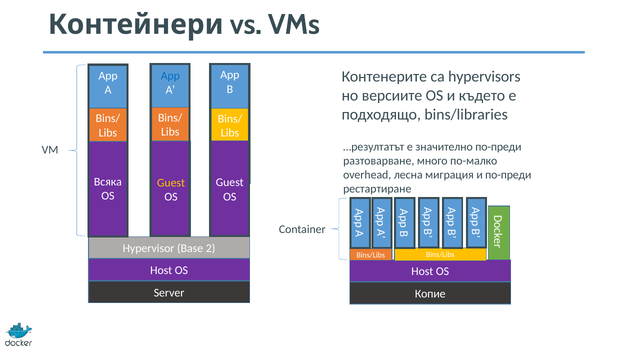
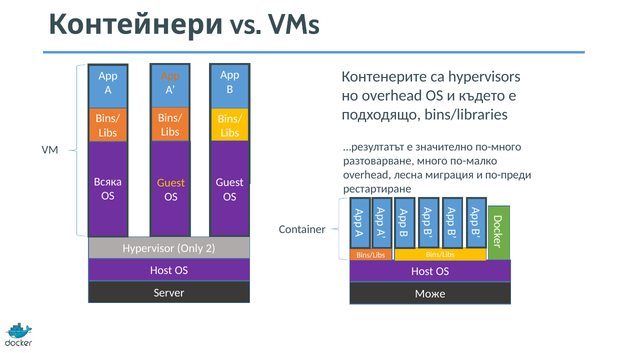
App at (170, 76) colour: blue -> orange
но версиите: версиите -> overhead
значително по-преди: по-преди -> по-много
Base: Base -> Only
Копие: Копие -> Може
